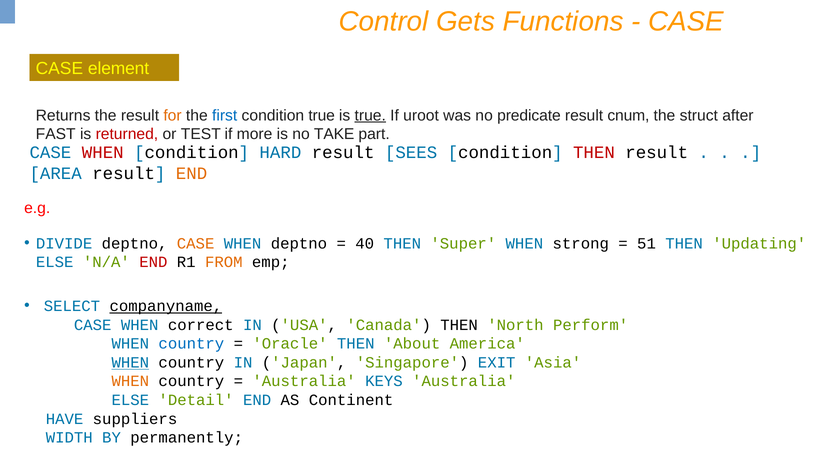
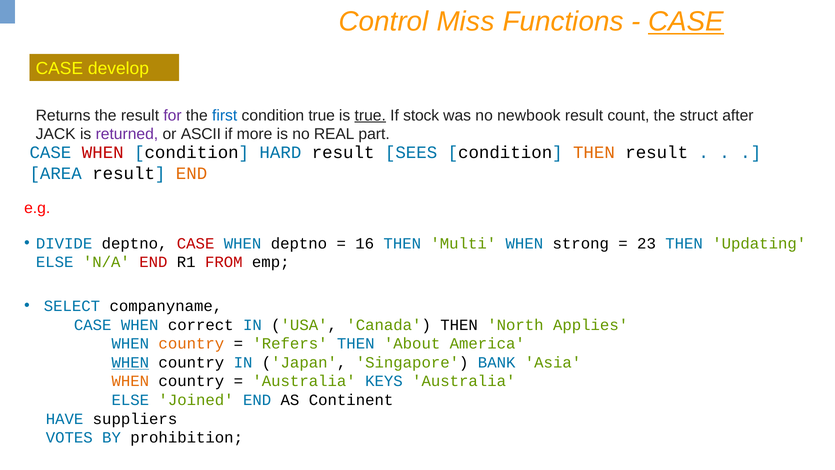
Gets: Gets -> Miss
CASE at (686, 22) underline: none -> present
element: element -> develop
for colour: orange -> purple
uroot: uroot -> stock
predicate: predicate -> newbook
cnum: cnum -> count
FAST: FAST -> JACK
returned colour: red -> purple
TEST: TEST -> ASCII
TAKE: TAKE -> REAL
THEN at (594, 152) colour: red -> orange
CASE at (196, 243) colour: orange -> red
40: 40 -> 16
Super: Super -> Multi
51: 51 -> 23
FROM colour: orange -> red
companyname underline: present -> none
Perform: Perform -> Applies
country at (191, 343) colour: blue -> orange
Oracle: Oracle -> Refers
EXIT: EXIT -> BANK
Detail: Detail -> Joined
WIDTH: WIDTH -> VOTES
permanently: permanently -> prohibition
